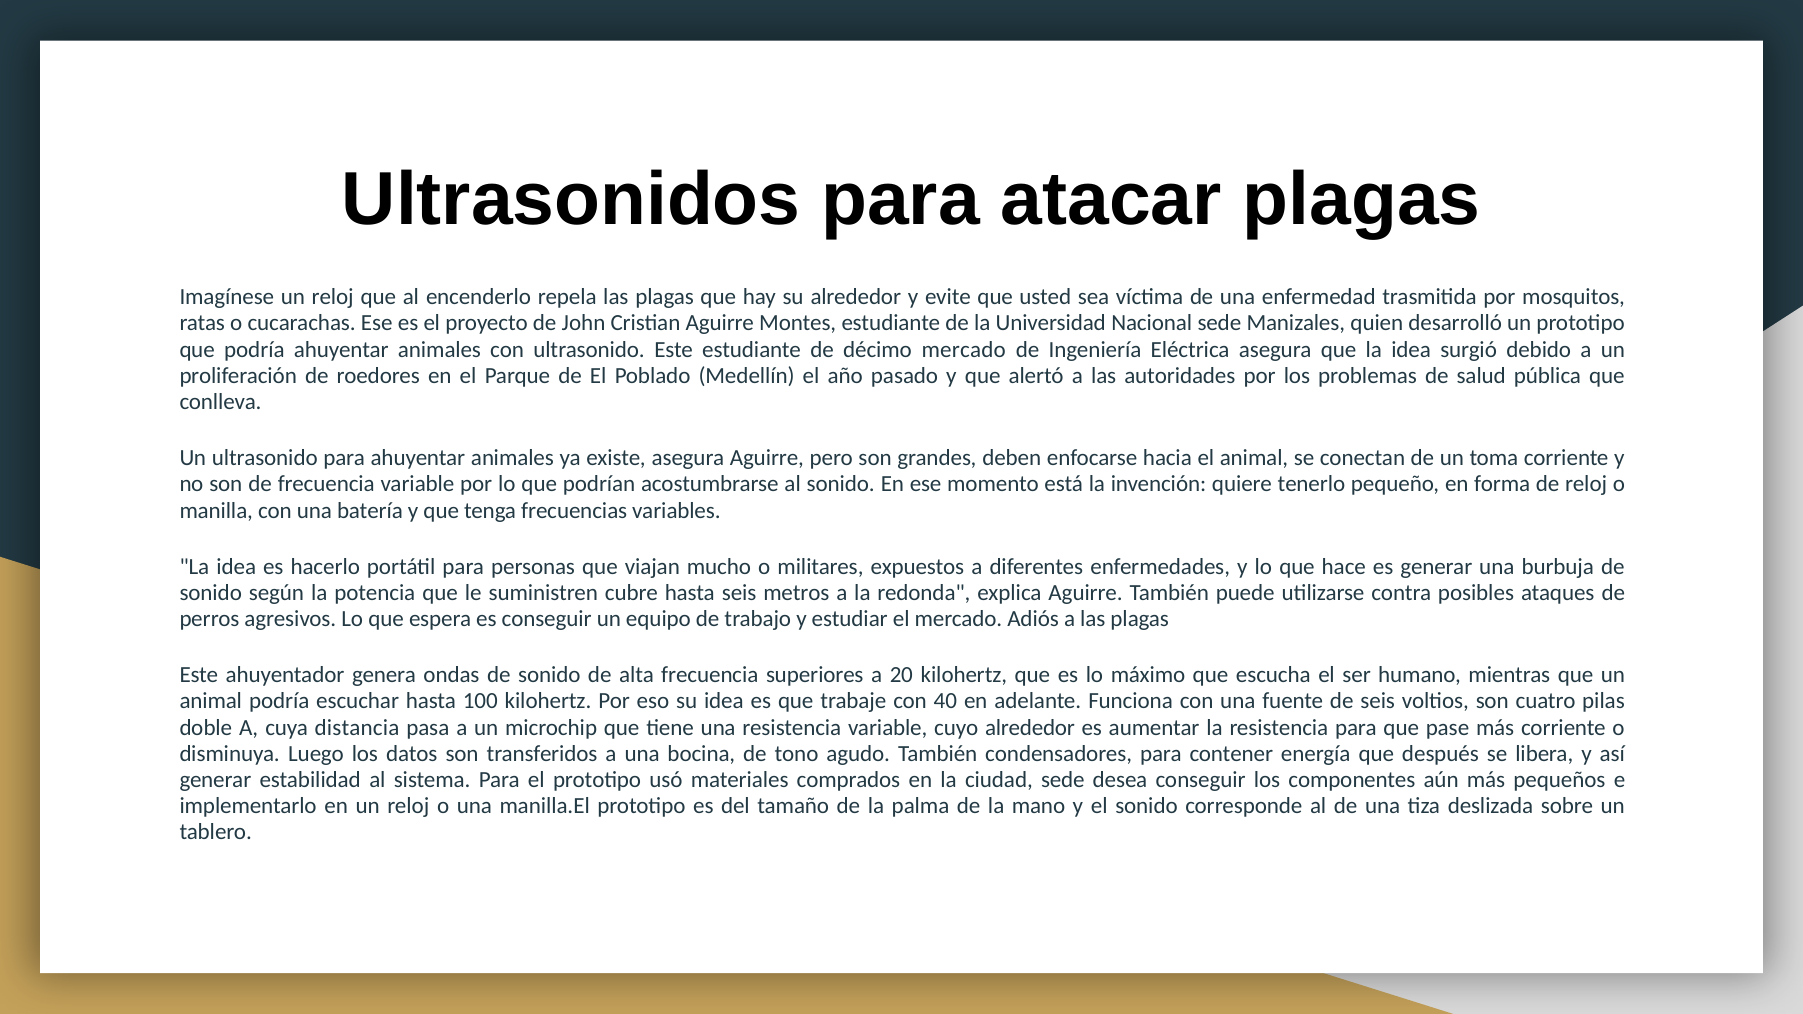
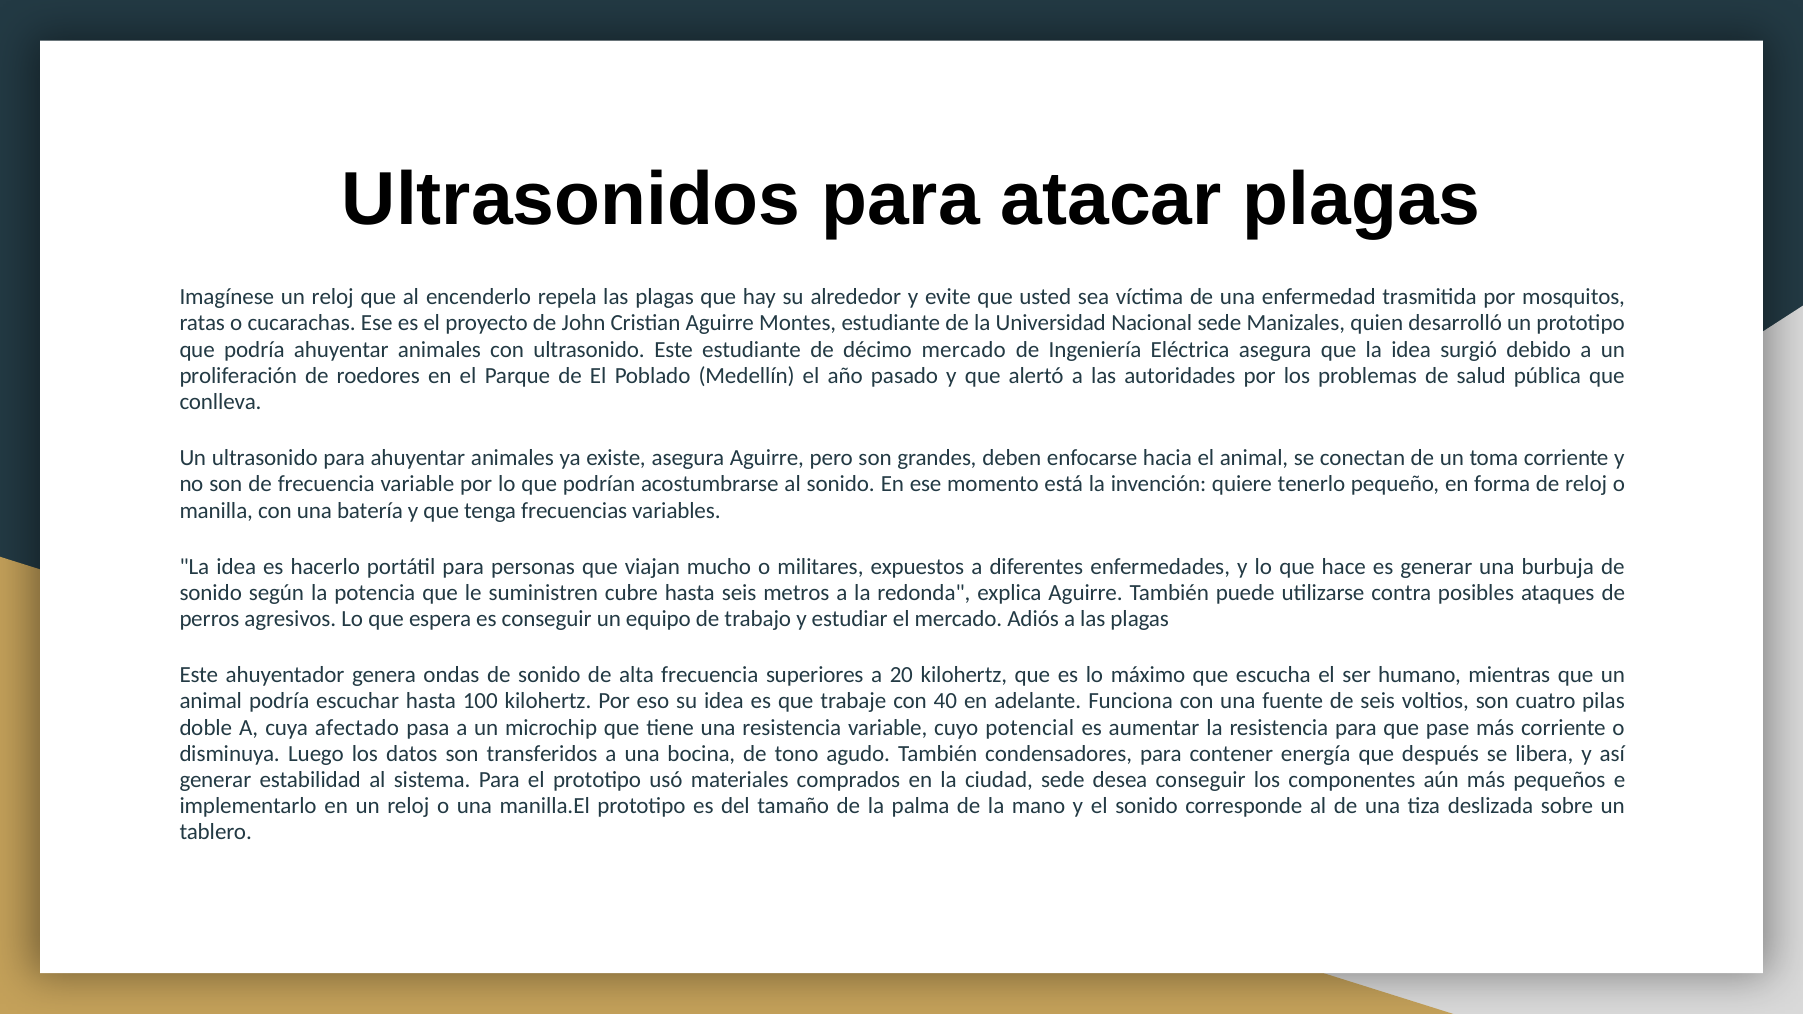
distancia: distancia -> afectado
cuyo alrededor: alrededor -> potencial
